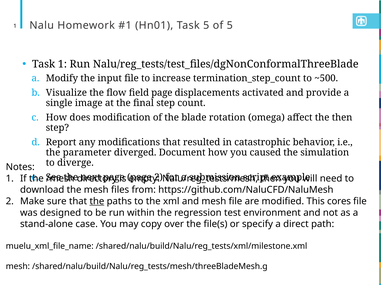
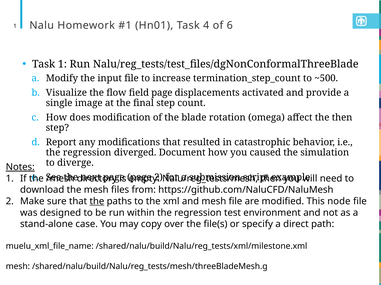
Task 5: 5 -> 4
of 5: 5 -> 6
parameter at (87, 153): parameter -> regression
Notes underline: none -> present
cores: cores -> node
